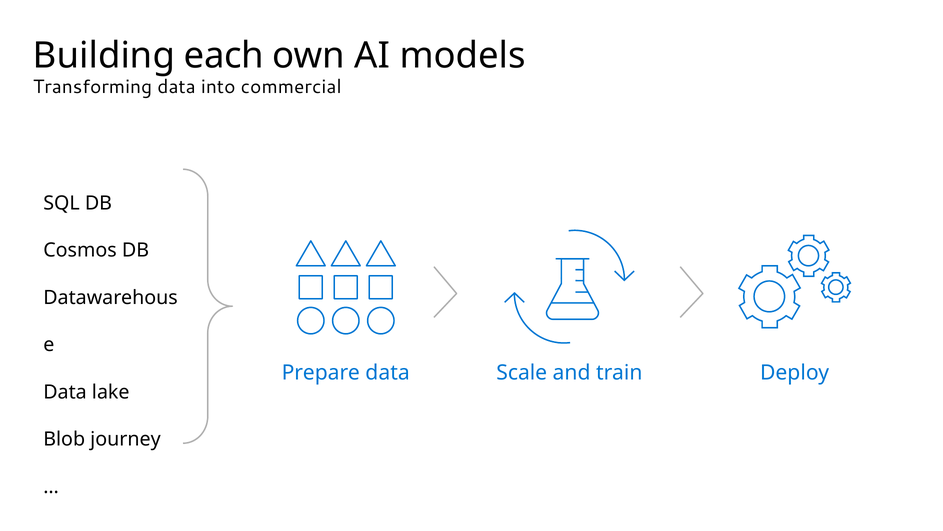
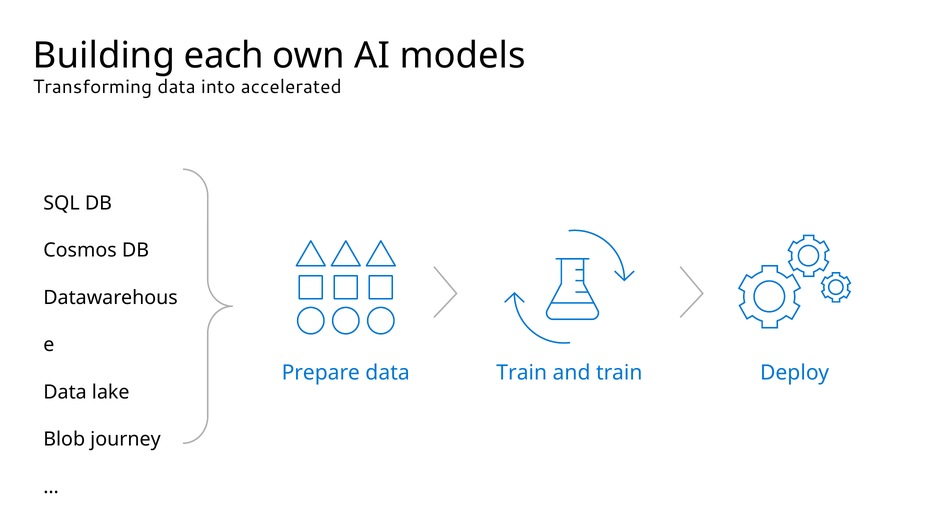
commercial: commercial -> accelerated
data Scale: Scale -> Train
